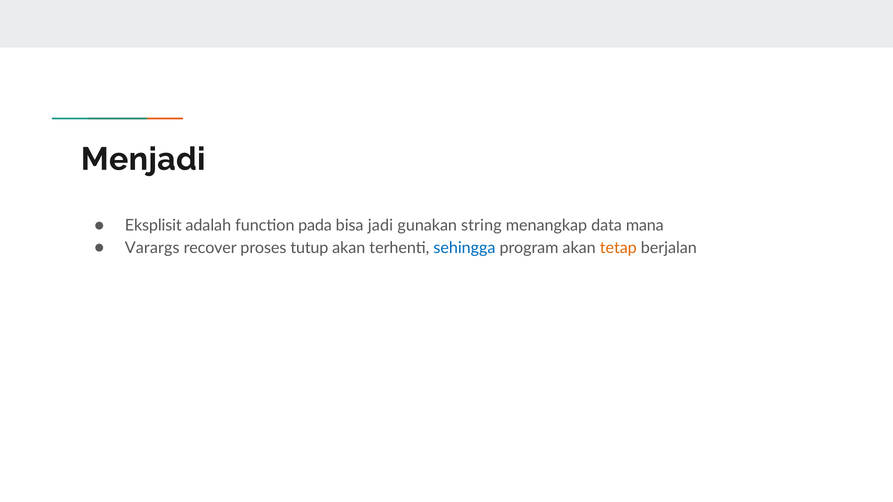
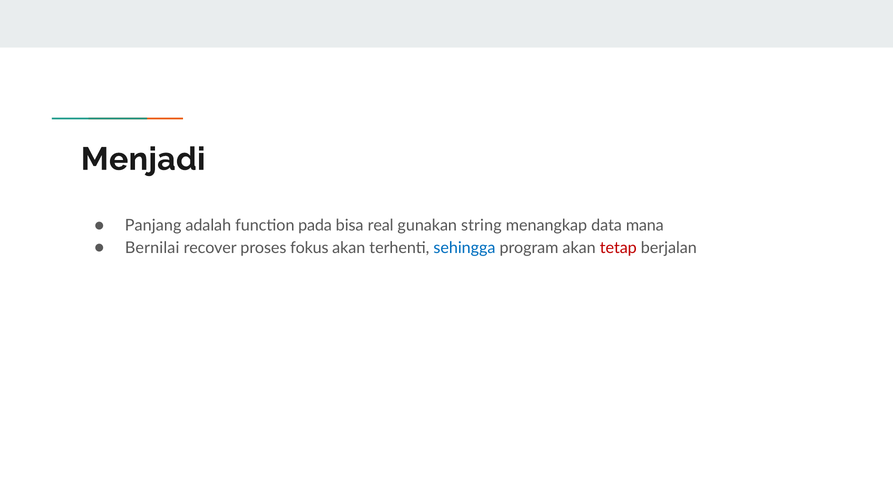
Eksplisit: Eksplisit -> Panjang
jadi: jadi -> real
Varargs: Varargs -> Bernilai
tutup: tutup -> fokus
tetap colour: orange -> red
